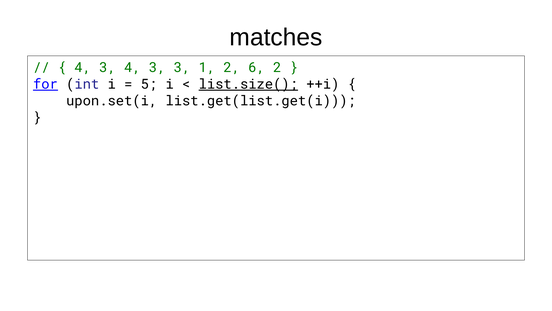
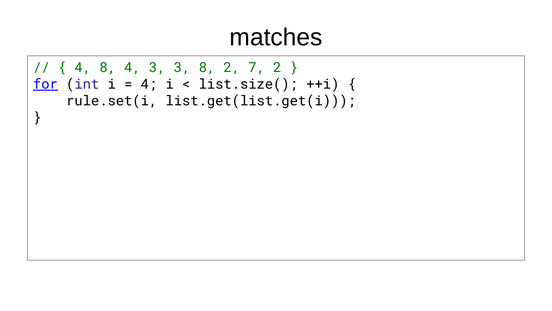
3 at (108, 68): 3 -> 8
3 1: 1 -> 8
6: 6 -> 7
5 at (149, 84): 5 -> 4
list.size( underline: present -> none
upon.set(i: upon.set(i -> rule.set(i
